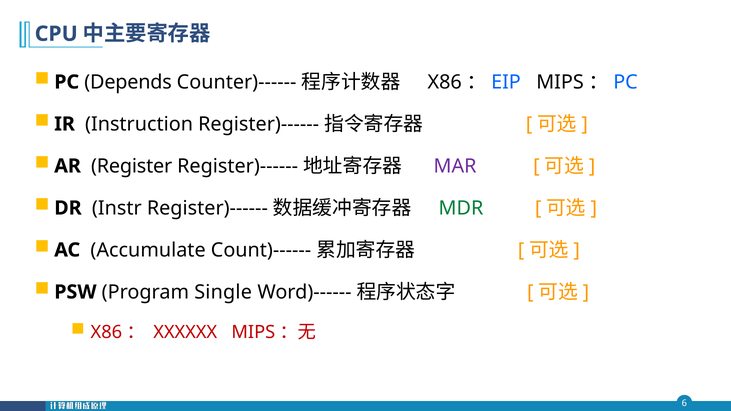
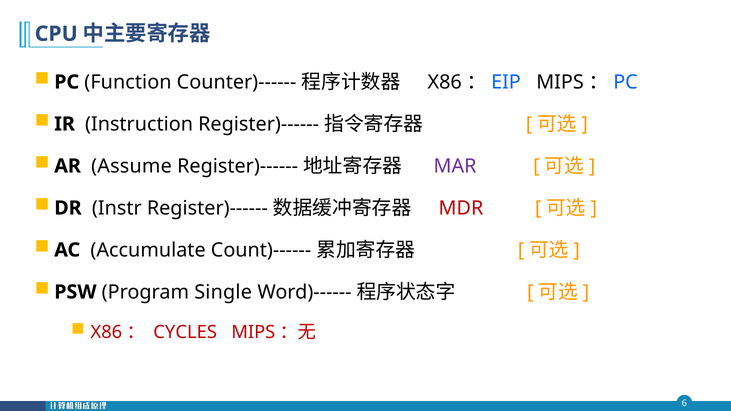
Depends: Depends -> Function
Register: Register -> Assume
MDR colour: green -> red
XXXXXX: XXXXXX -> CYCLES
